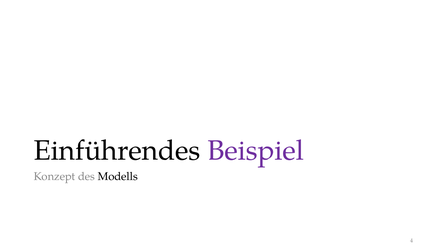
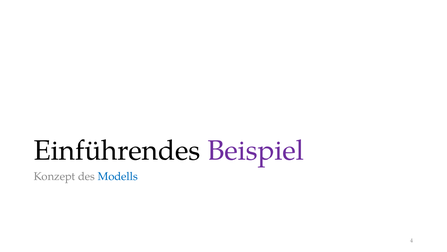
Modells colour: black -> blue
